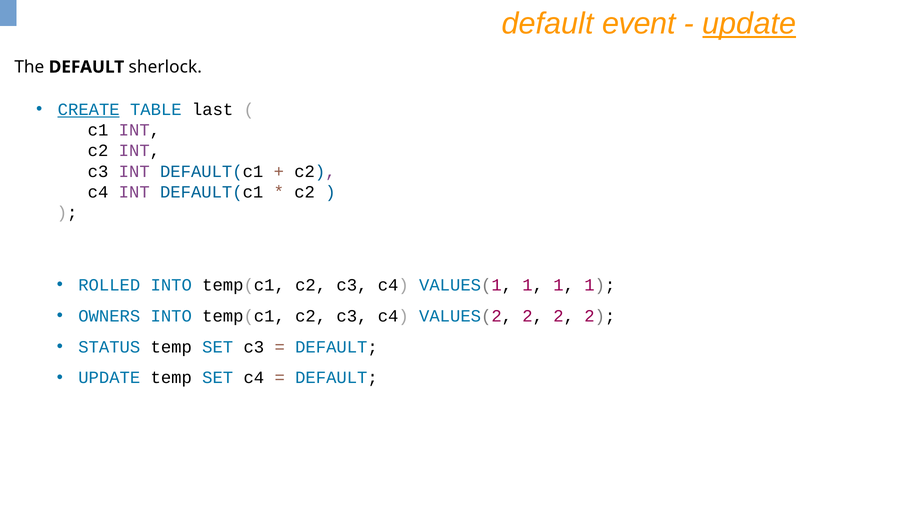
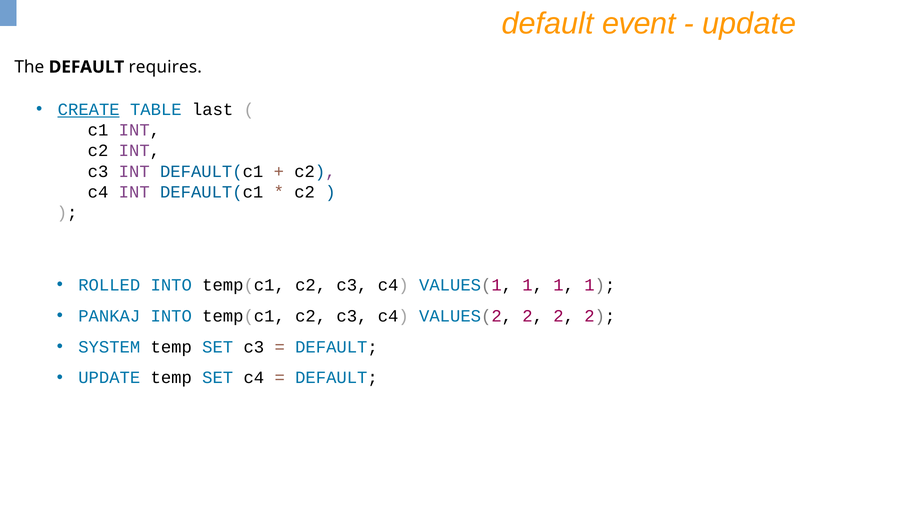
update at (749, 24) underline: present -> none
sherlock: sherlock -> requires
OWNERS: OWNERS -> PANKAJ
STATUS: STATUS -> SYSTEM
